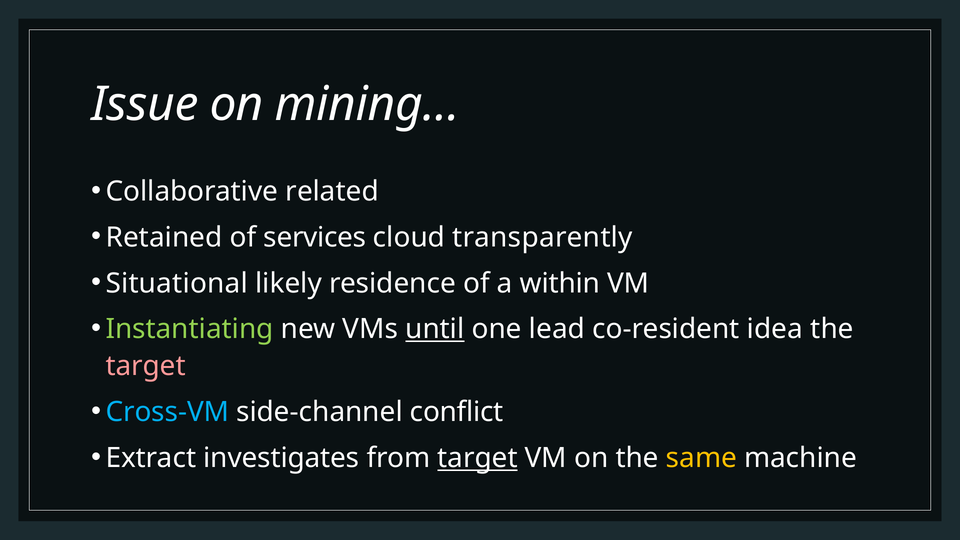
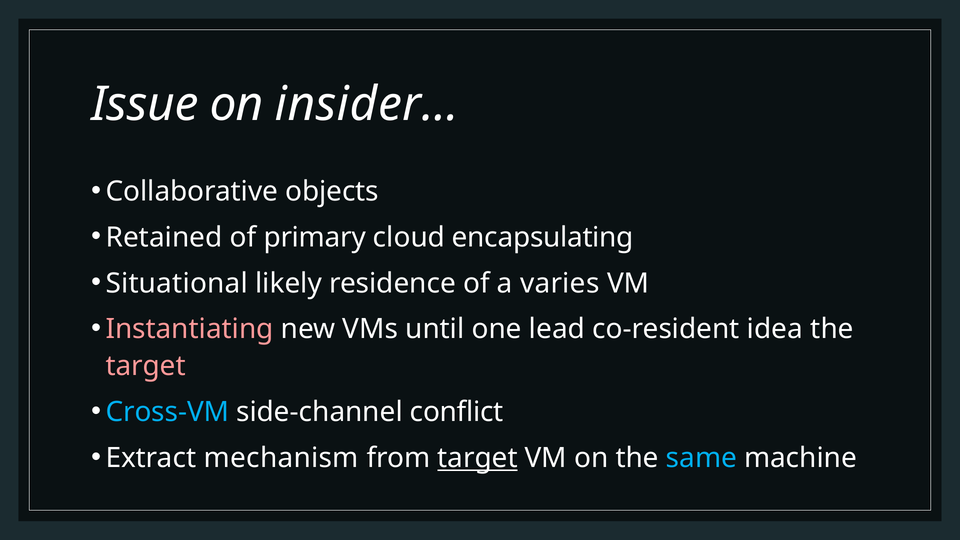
mining…: mining… -> insider…
related: related -> objects
services: services -> primary
transparently: transparently -> encapsulating
within: within -> varies
Instantiating colour: light green -> pink
until underline: present -> none
investigates: investigates -> mechanism
same colour: yellow -> light blue
